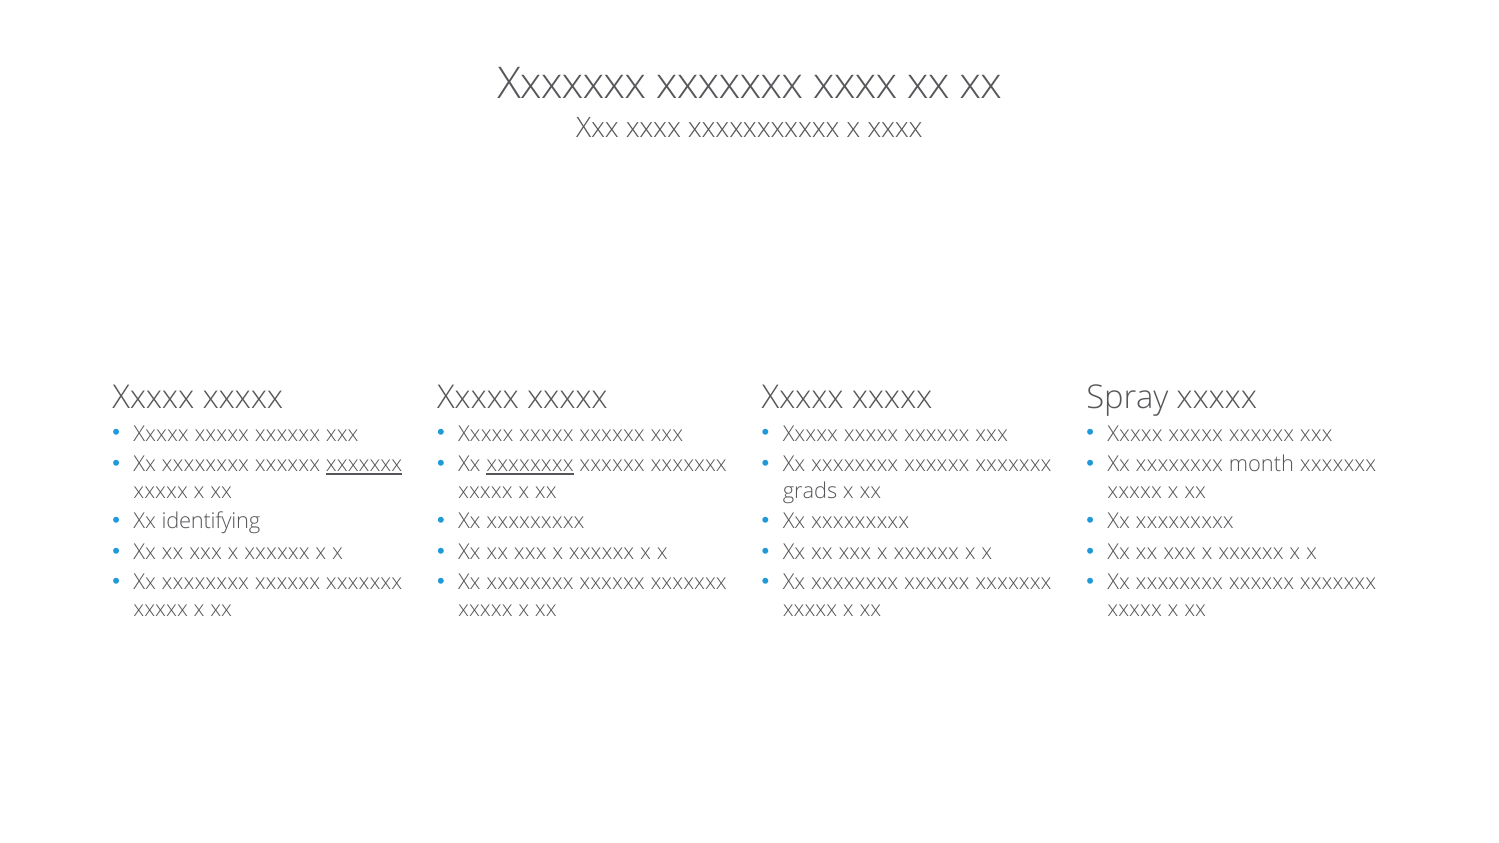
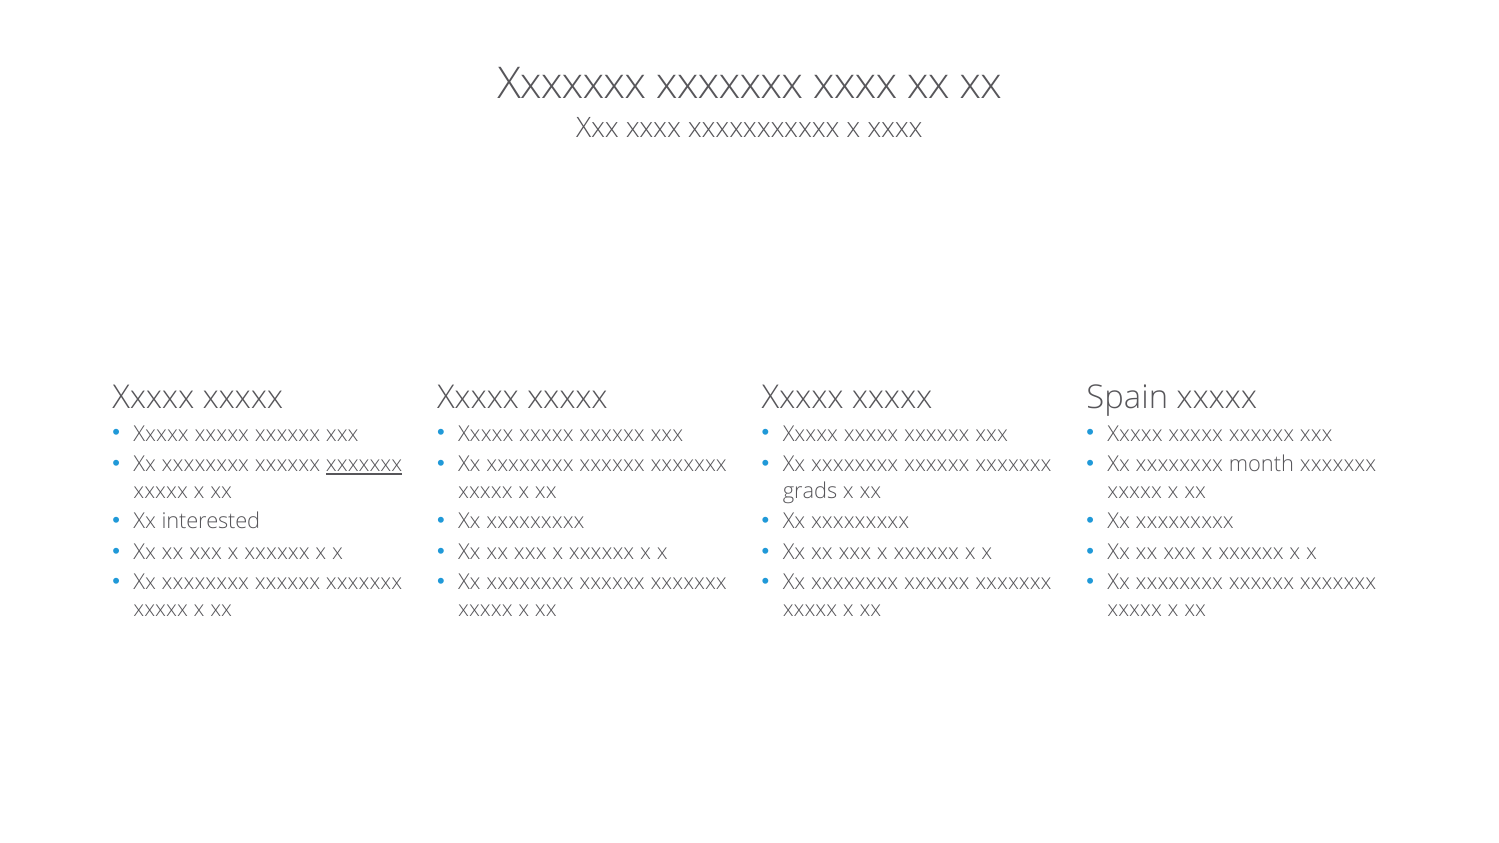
Spray: Spray -> Spain
xxxxxxxx at (530, 465) underline: present -> none
identifying: identifying -> interested
